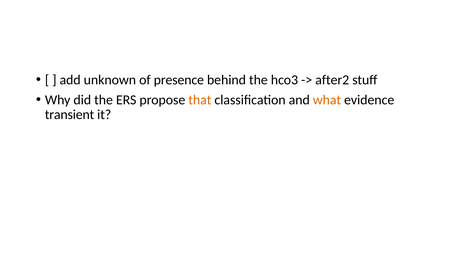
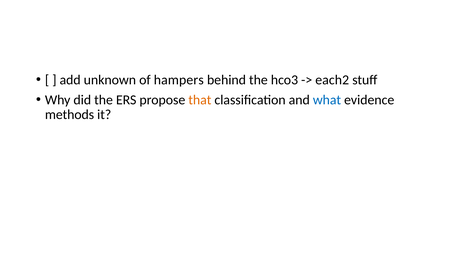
presence: presence -> hampers
after2: after2 -> each2
what colour: orange -> blue
transient: transient -> methods
